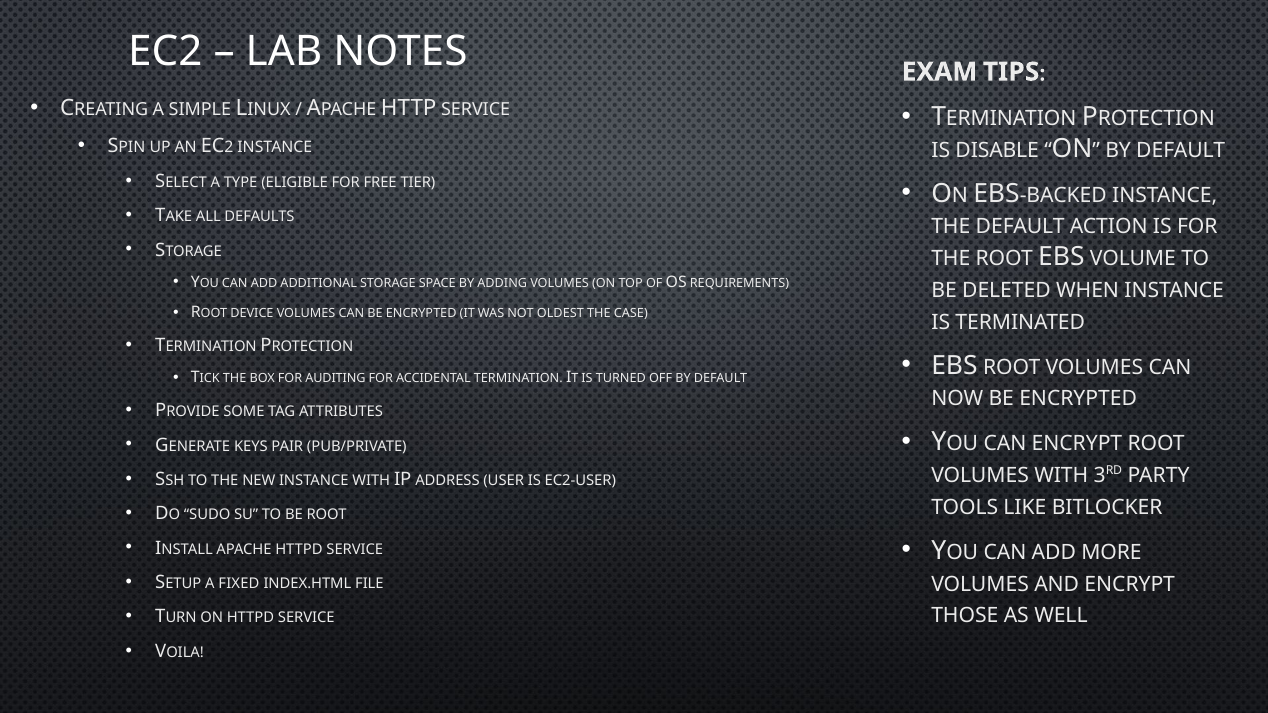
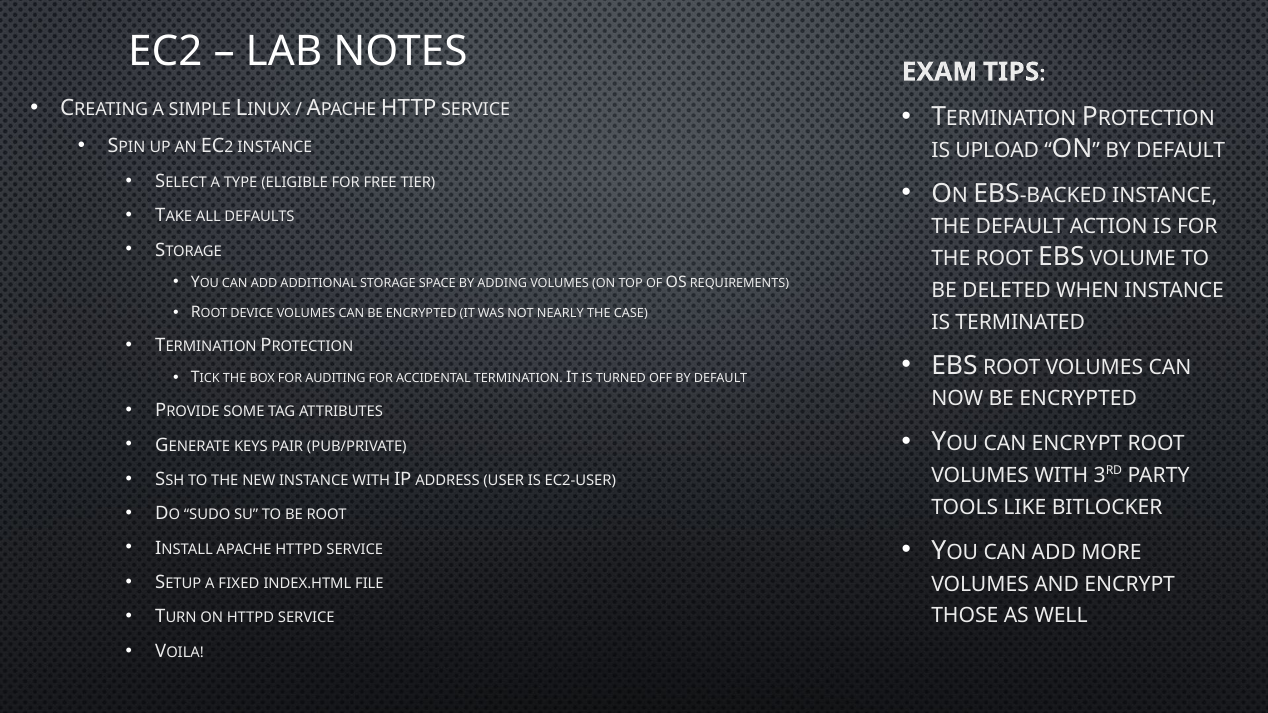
DISABLE: DISABLE -> UPLOAD
OLDEST: OLDEST -> NEARLY
